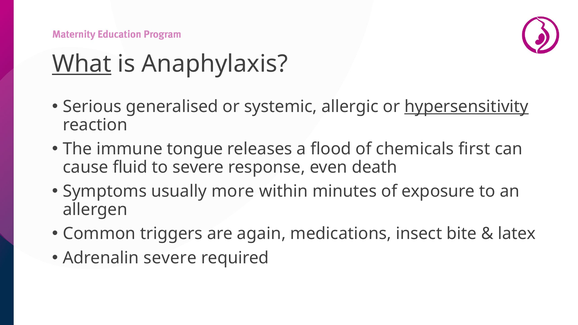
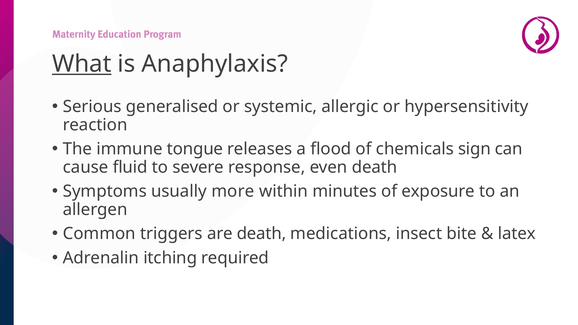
hypersensitivity underline: present -> none
first: first -> sign
are again: again -> death
Adrenalin severe: severe -> itching
